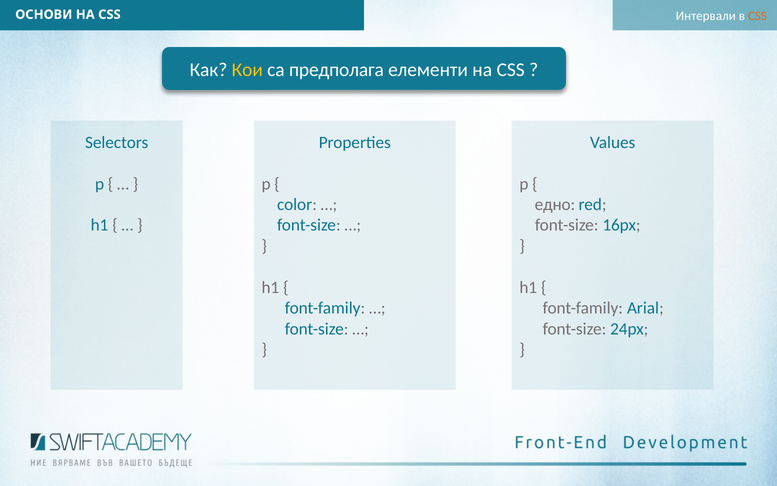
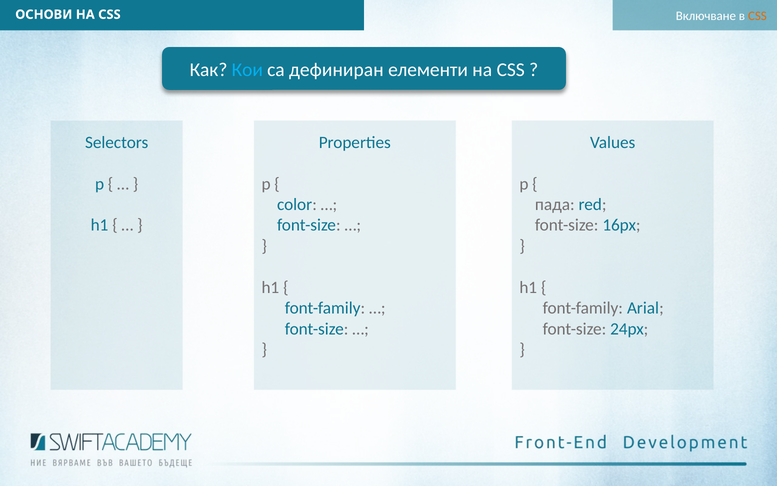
Интервали: Интервали -> Включване
Кои colour: yellow -> light blue
предполага: предполага -> дефиниран
едно: едно -> пада
